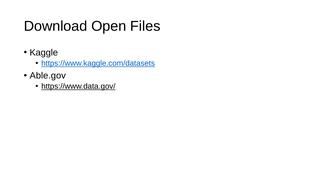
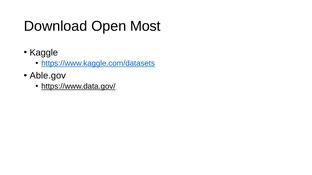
Files: Files -> Most
